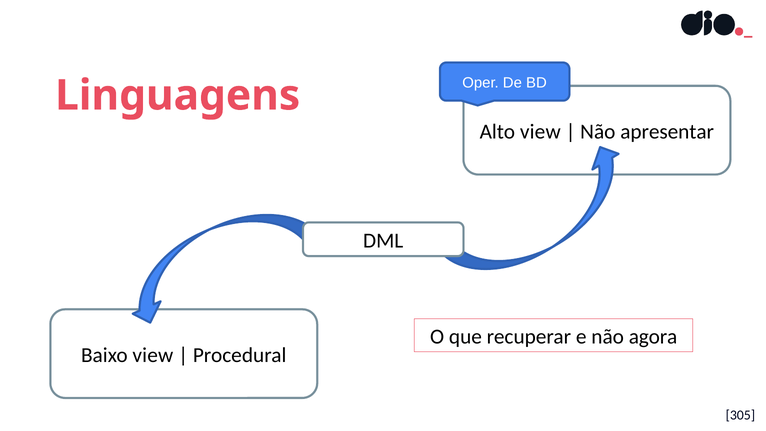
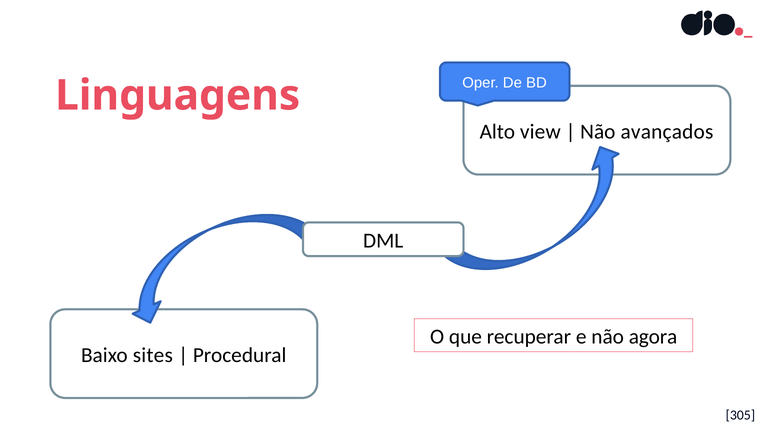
apresentar: apresentar -> avançados
Baixo view: view -> sites
